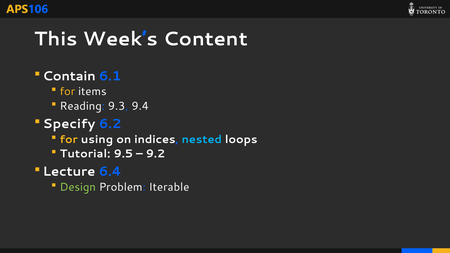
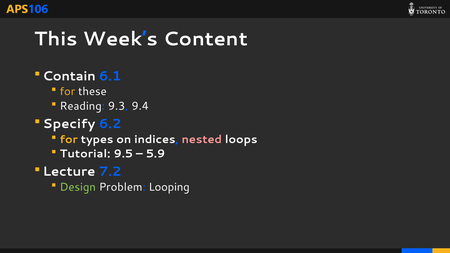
items: items -> these
using: using -> types
nested colour: light blue -> pink
9.2: 9.2 -> 5.9
6.4: 6.4 -> 7.2
Iterable: Iterable -> Looping
